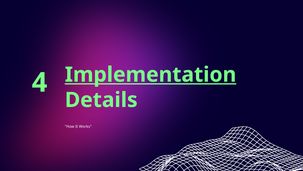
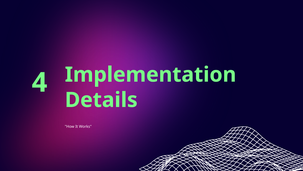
Implementation underline: present -> none
